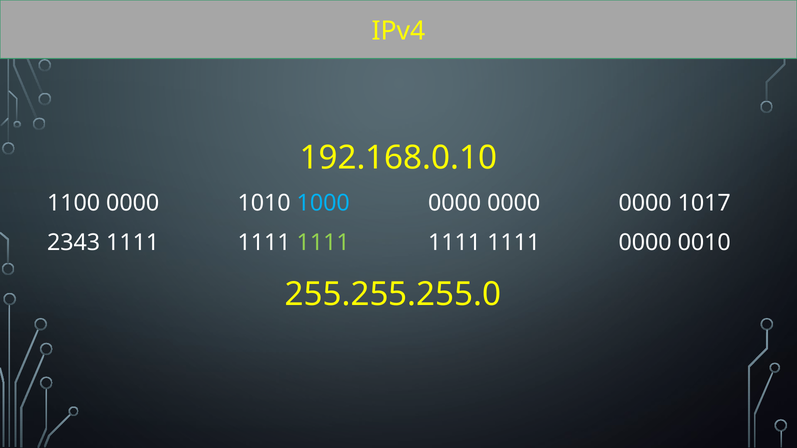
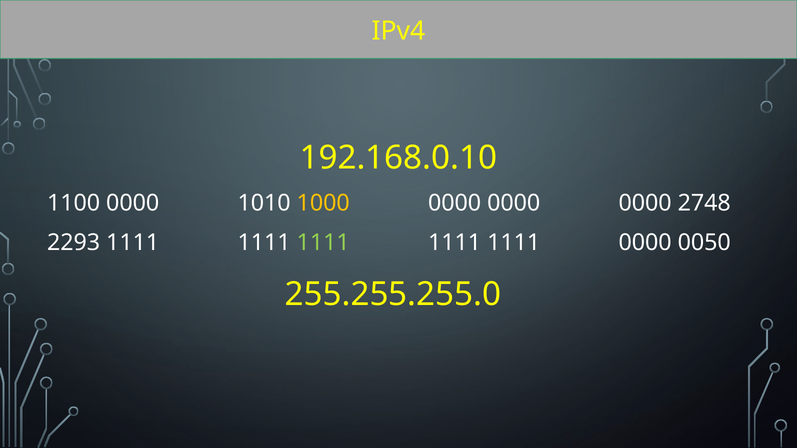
1000 colour: light blue -> yellow
1017: 1017 -> 2748
2343: 2343 -> 2293
0010: 0010 -> 0050
